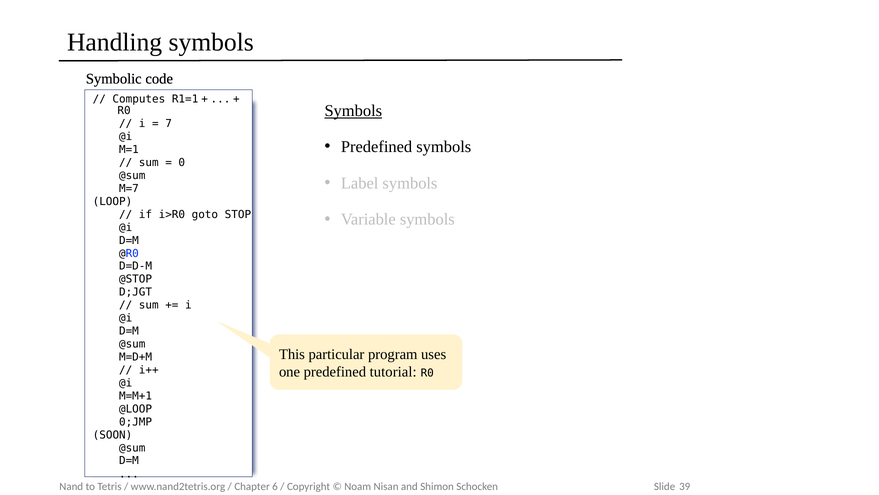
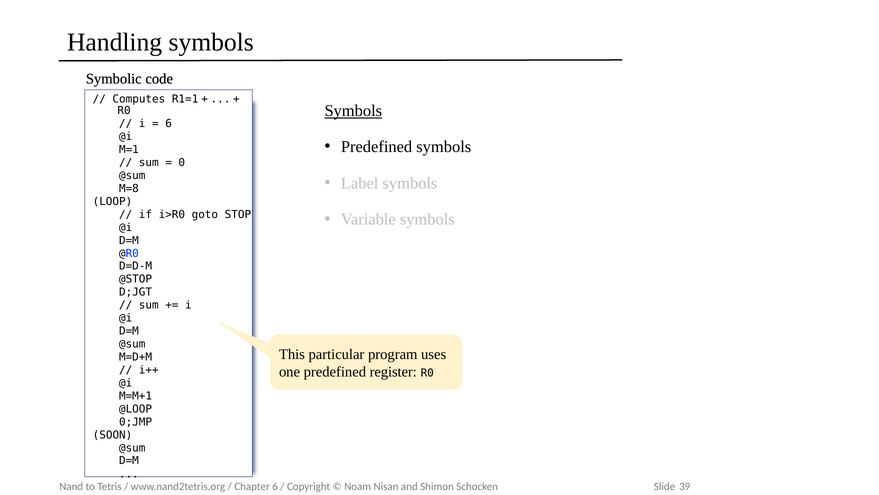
7 at (169, 124): 7 -> 6
M=7: M=7 -> M=8
tutorial: tutorial -> register
